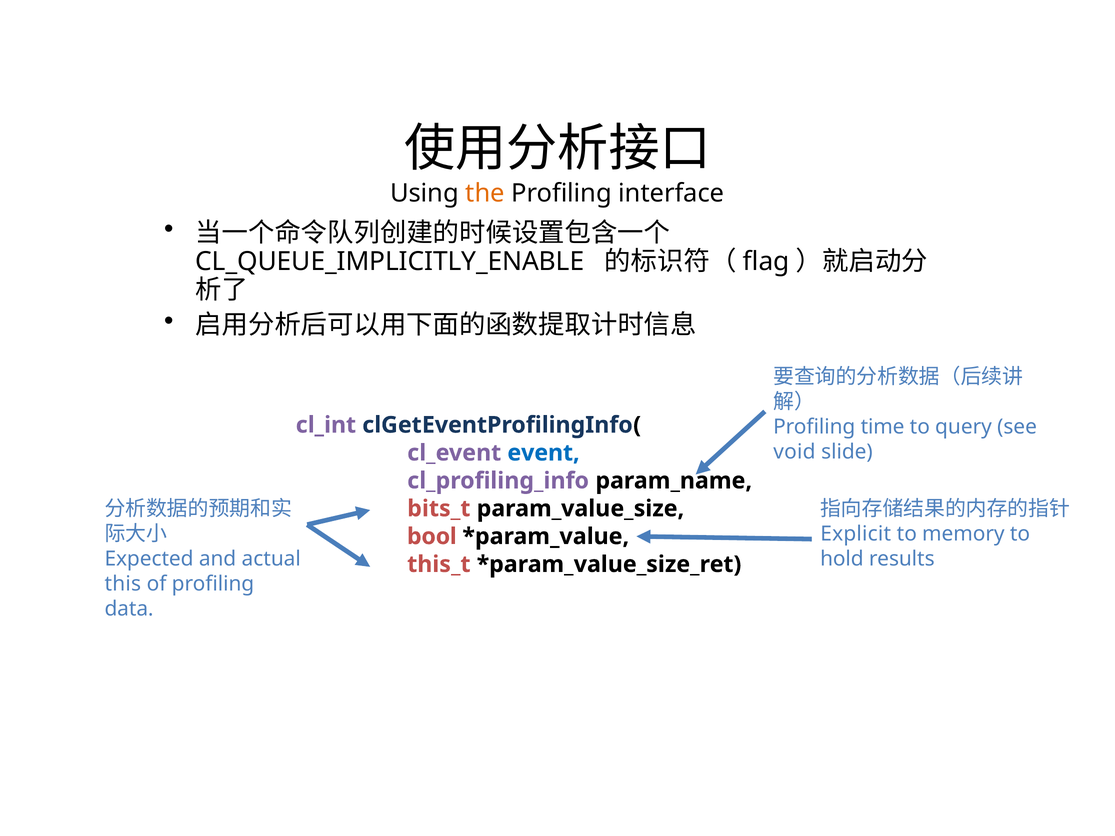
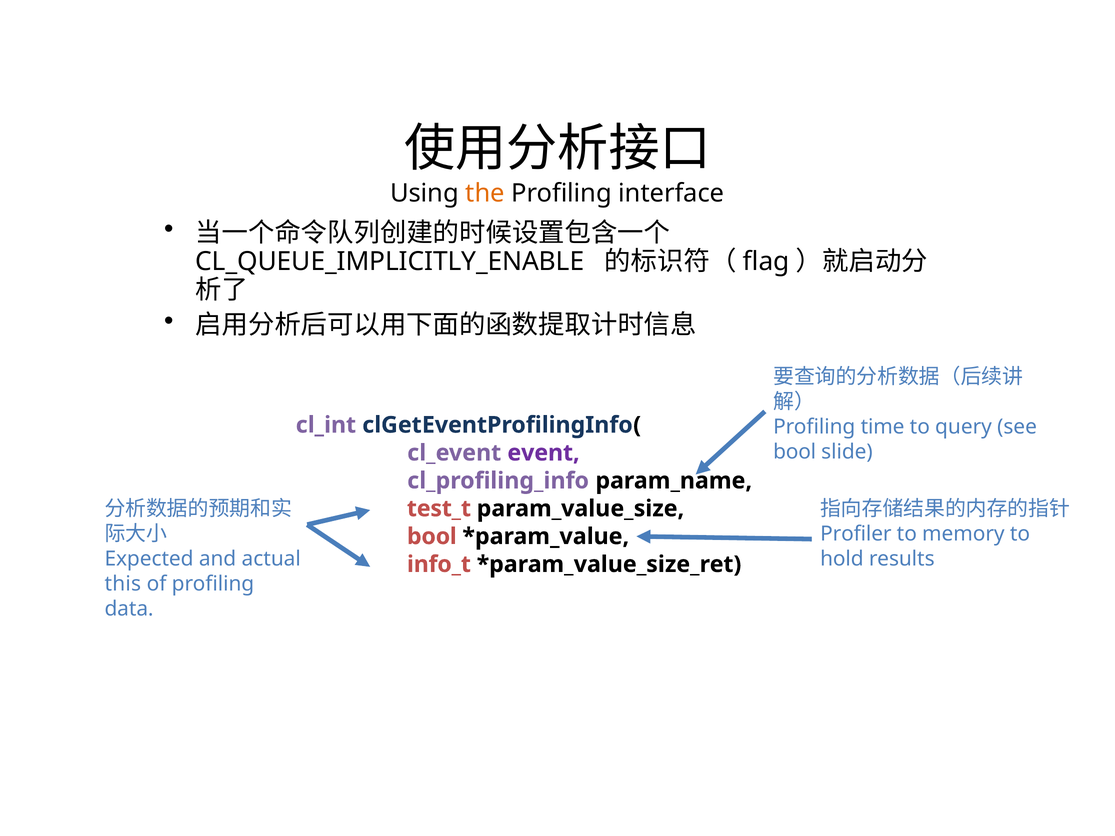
void at (794, 452): void -> bool
event colour: blue -> purple
bits_t: bits_t -> test_t
Explicit: Explicit -> Profiler
this_t: this_t -> info_t
